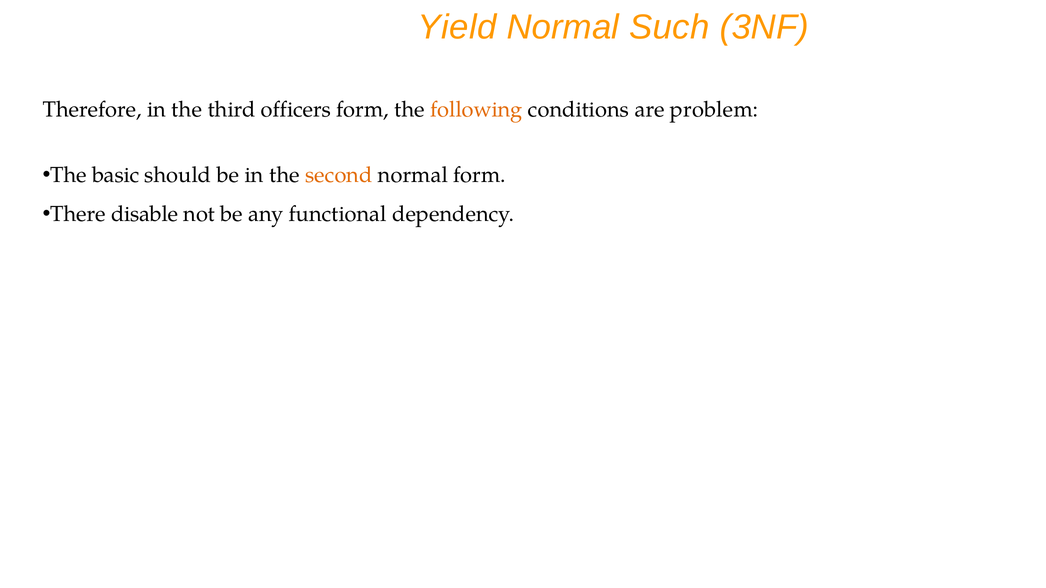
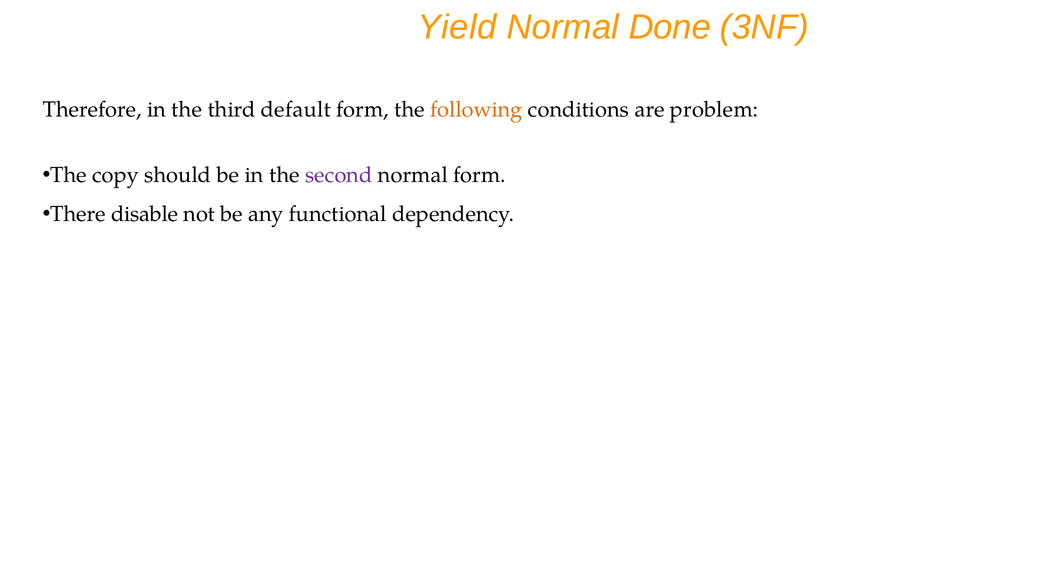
Such: Such -> Done
officers: officers -> default
basic: basic -> copy
second colour: orange -> purple
